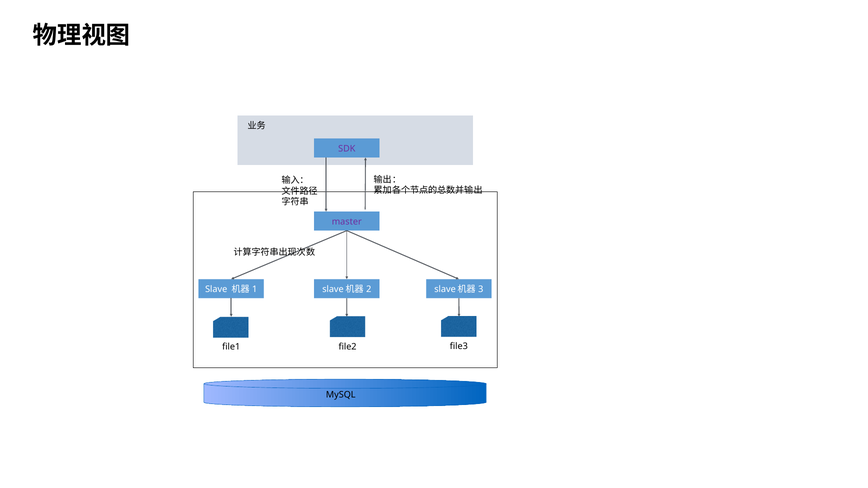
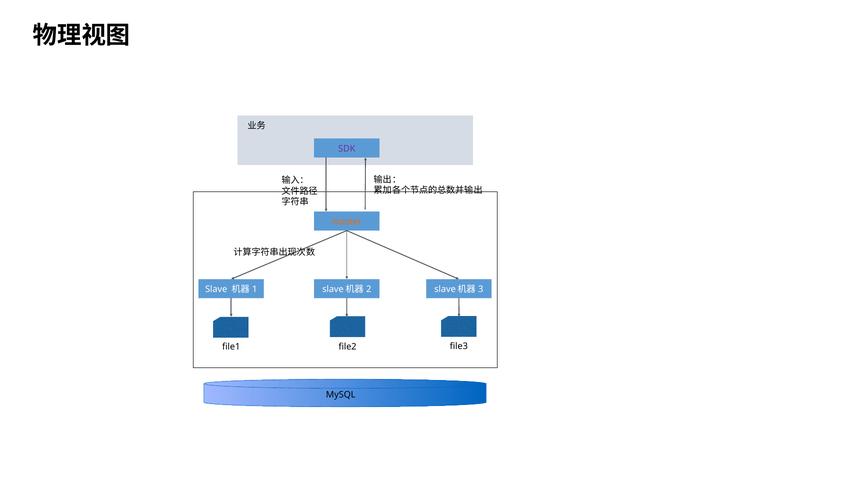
master colour: purple -> orange
